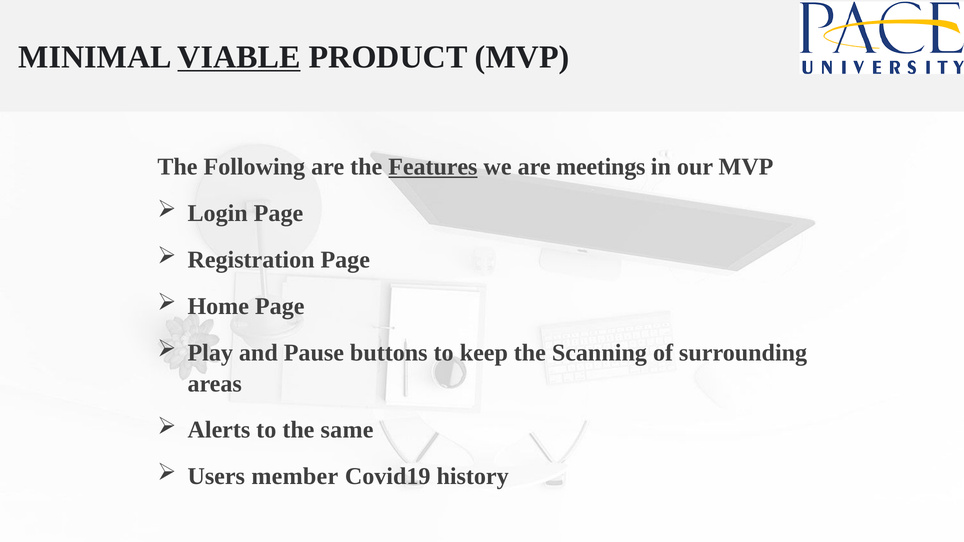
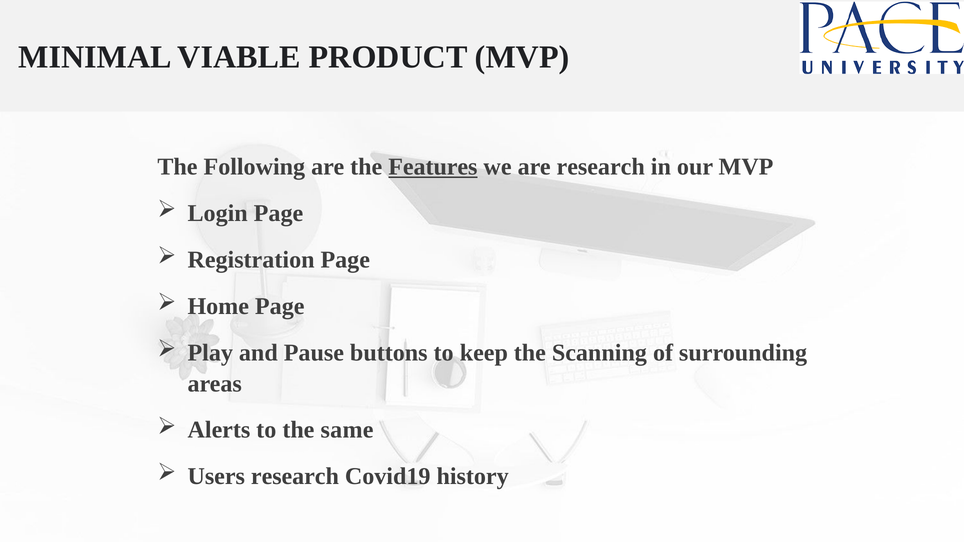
VIABLE underline: present -> none
are meetings: meetings -> research
Users member: member -> research
